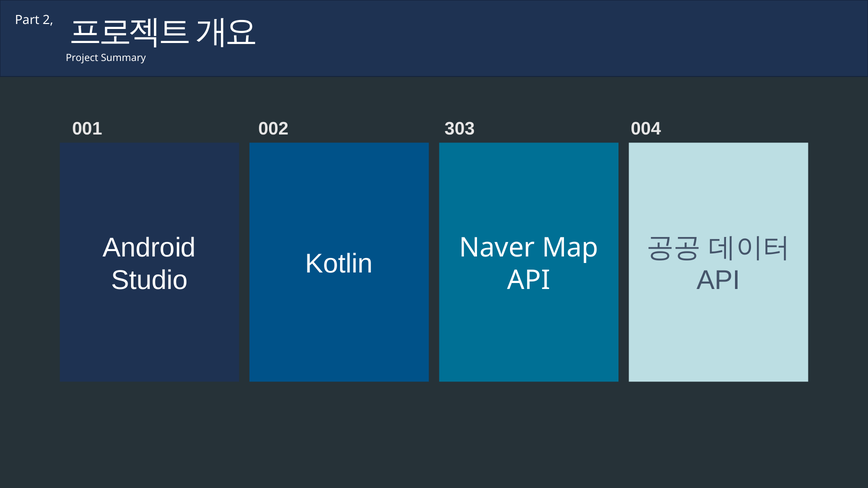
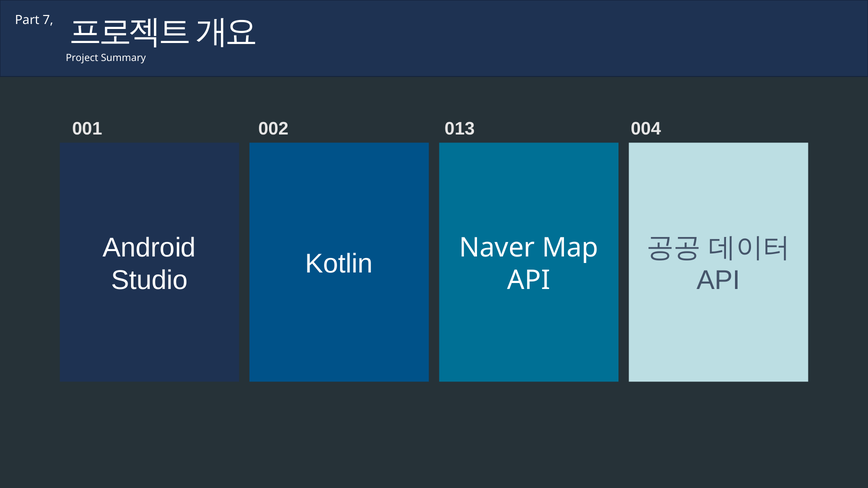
2: 2 -> 7
303: 303 -> 013
